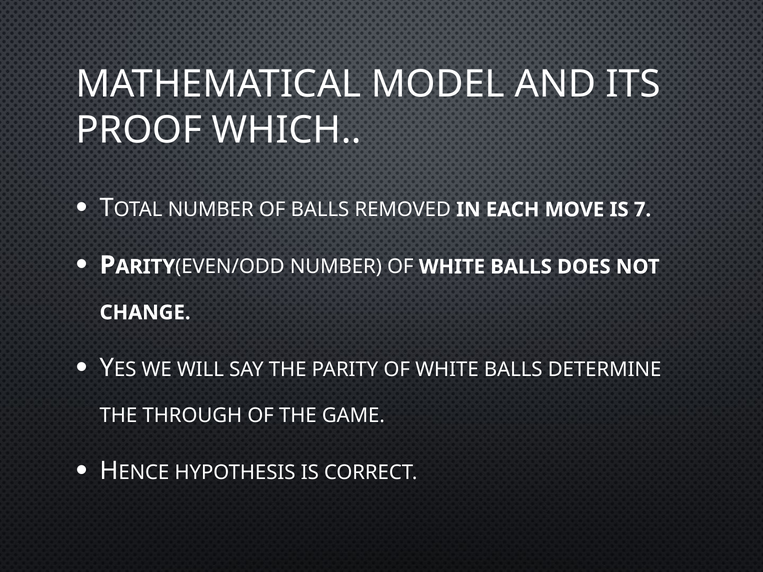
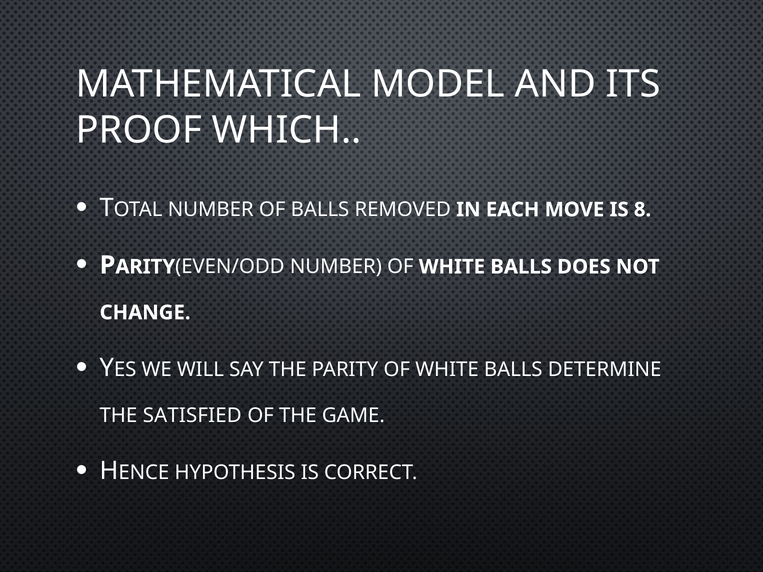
7: 7 -> 8
THROUGH: THROUGH -> SATISFIED
